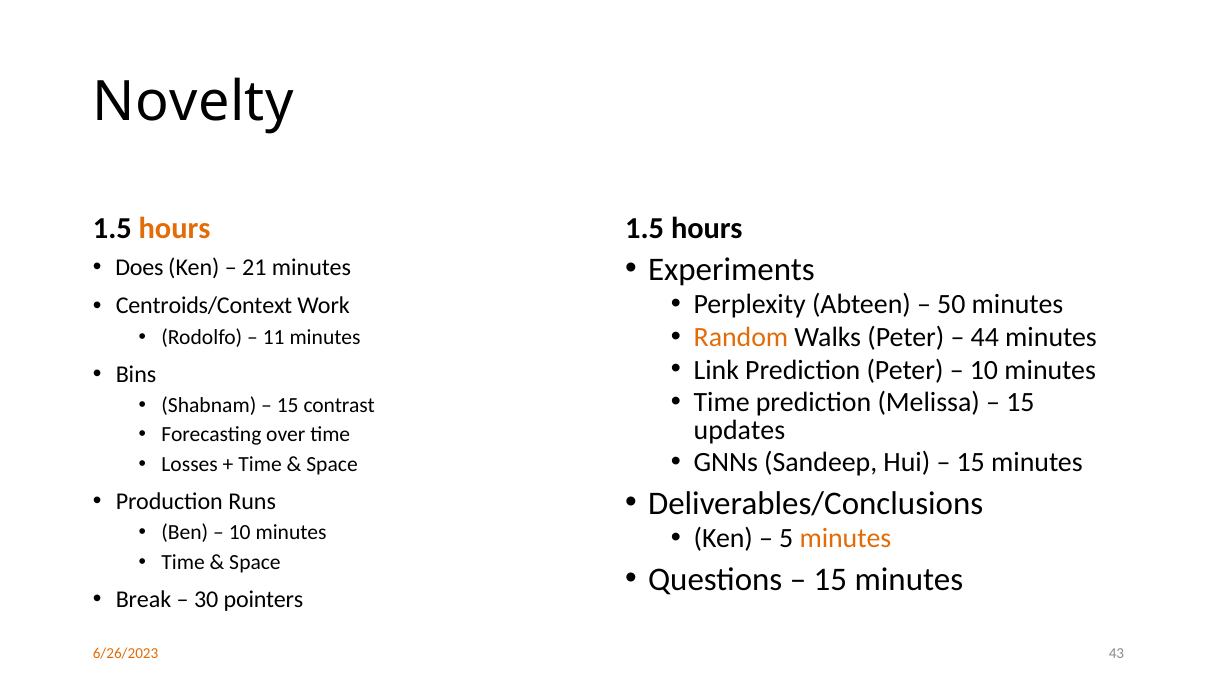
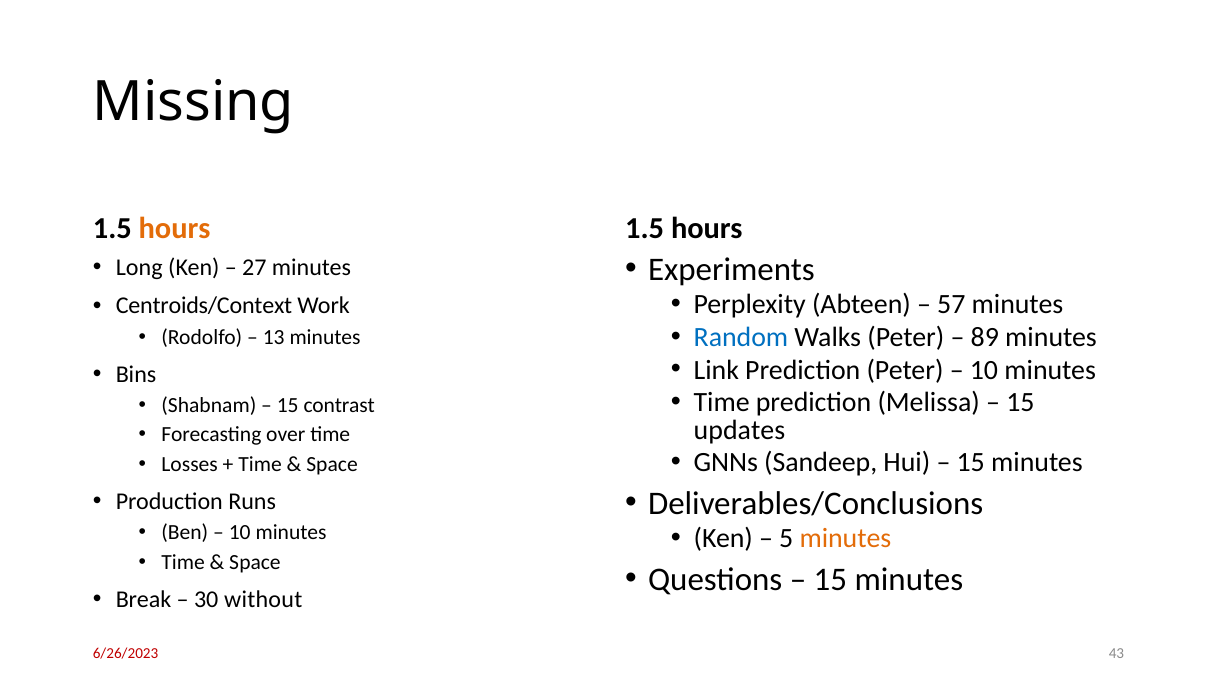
Novelty: Novelty -> Missing
Does: Does -> Long
21: 21 -> 27
50: 50 -> 57
Random colour: orange -> blue
44: 44 -> 89
11: 11 -> 13
pointers: pointers -> without
6/26/2023 colour: orange -> red
